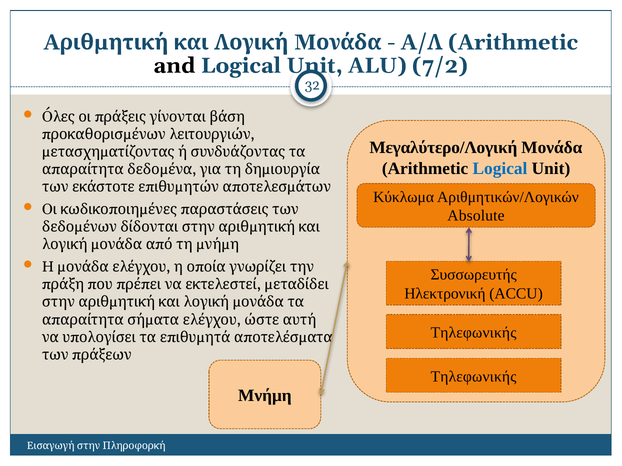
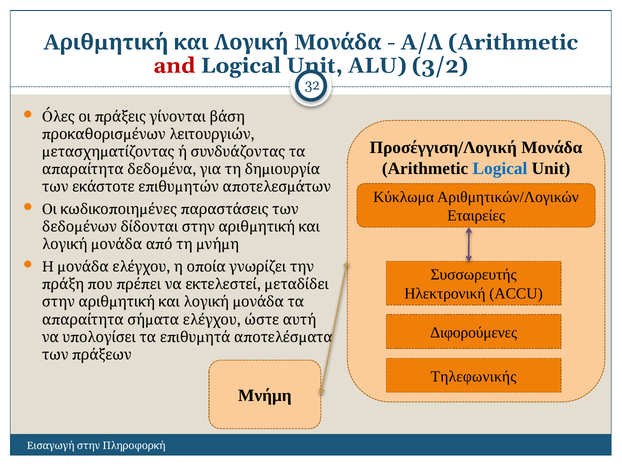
and colour: black -> red
7/2: 7/2 -> 3/2
Μεγαλύτερο/Λογική: Μεγαλύτερο/Λογική -> Προσέγγιση/Λογική
Absolute: Absolute -> Εταιρείες
Τηλεφωνικής at (474, 333): Τηλεφωνικής -> Διφορούμενες
